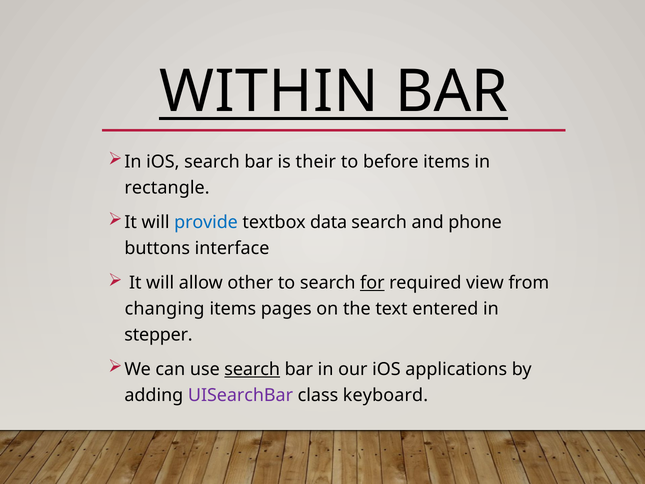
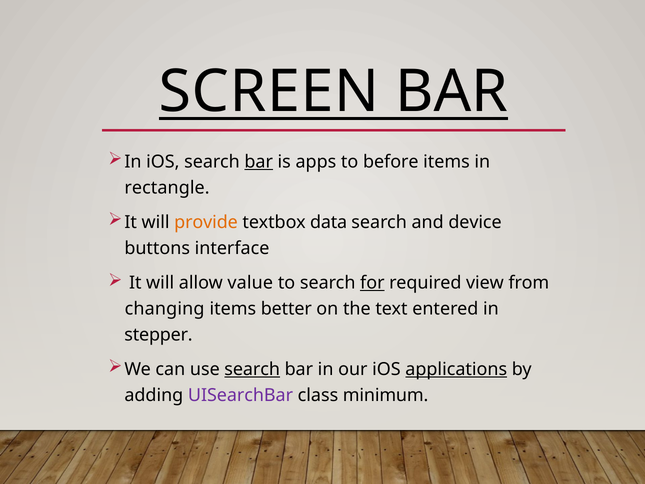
WITHIN: WITHIN -> SCREEN
bar at (259, 162) underline: none -> present
their: their -> apps
provide colour: blue -> orange
phone: phone -> device
other: other -> value
pages: pages -> better
applications underline: none -> present
keyboard: keyboard -> minimum
